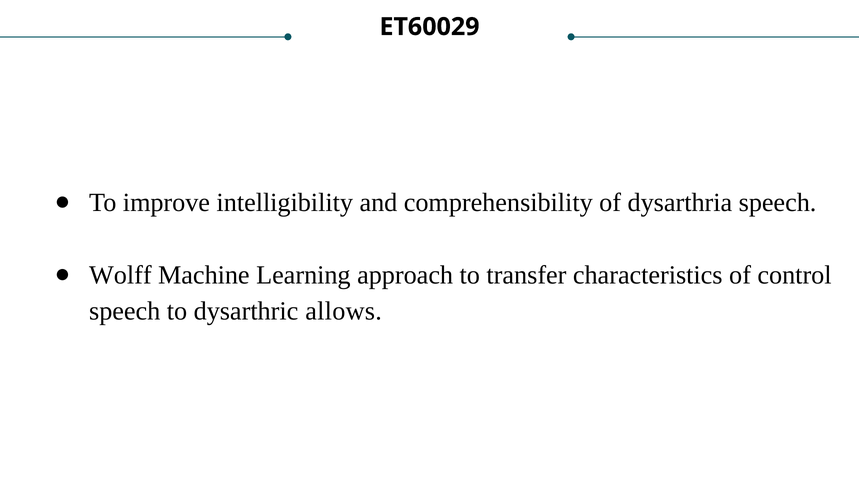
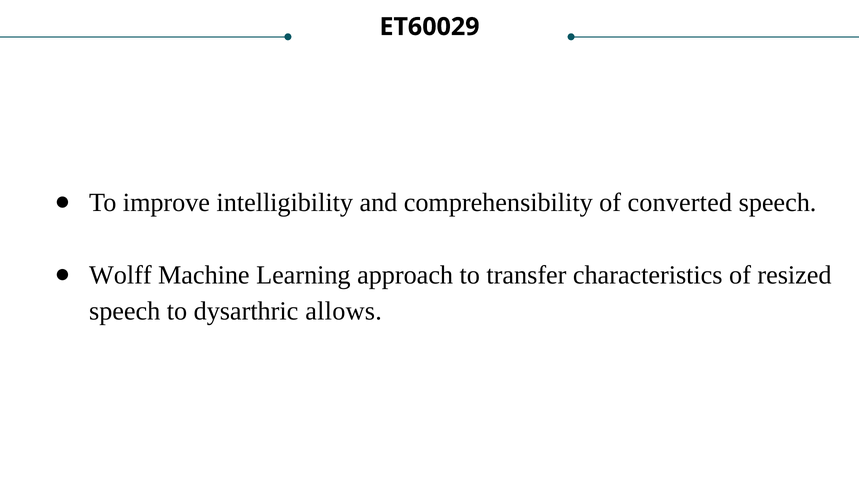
dysarthria: dysarthria -> converted
control: control -> resized
